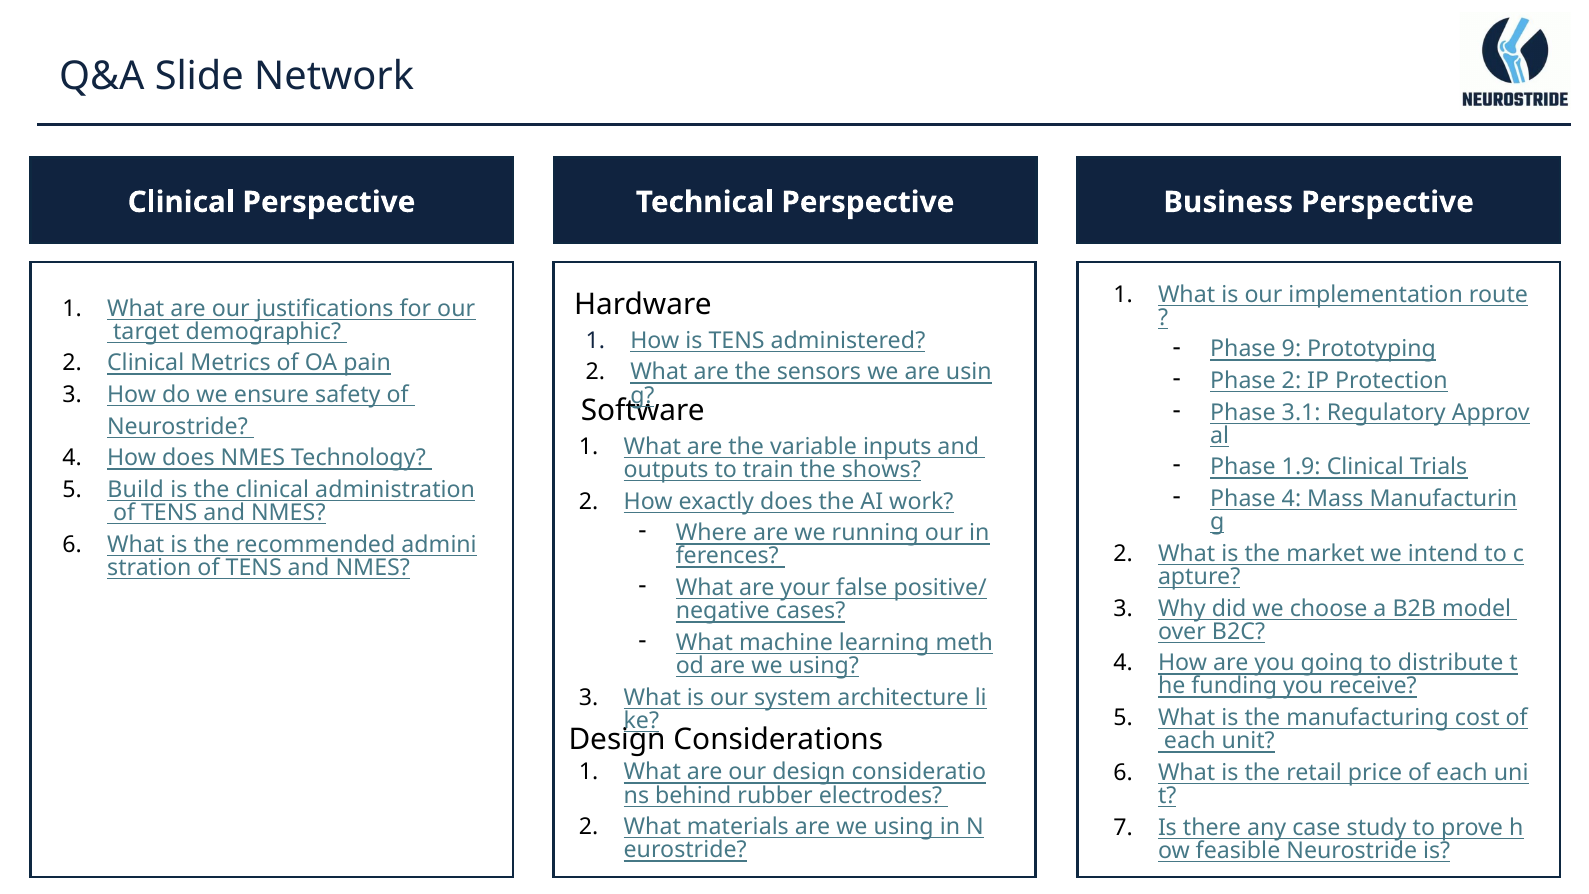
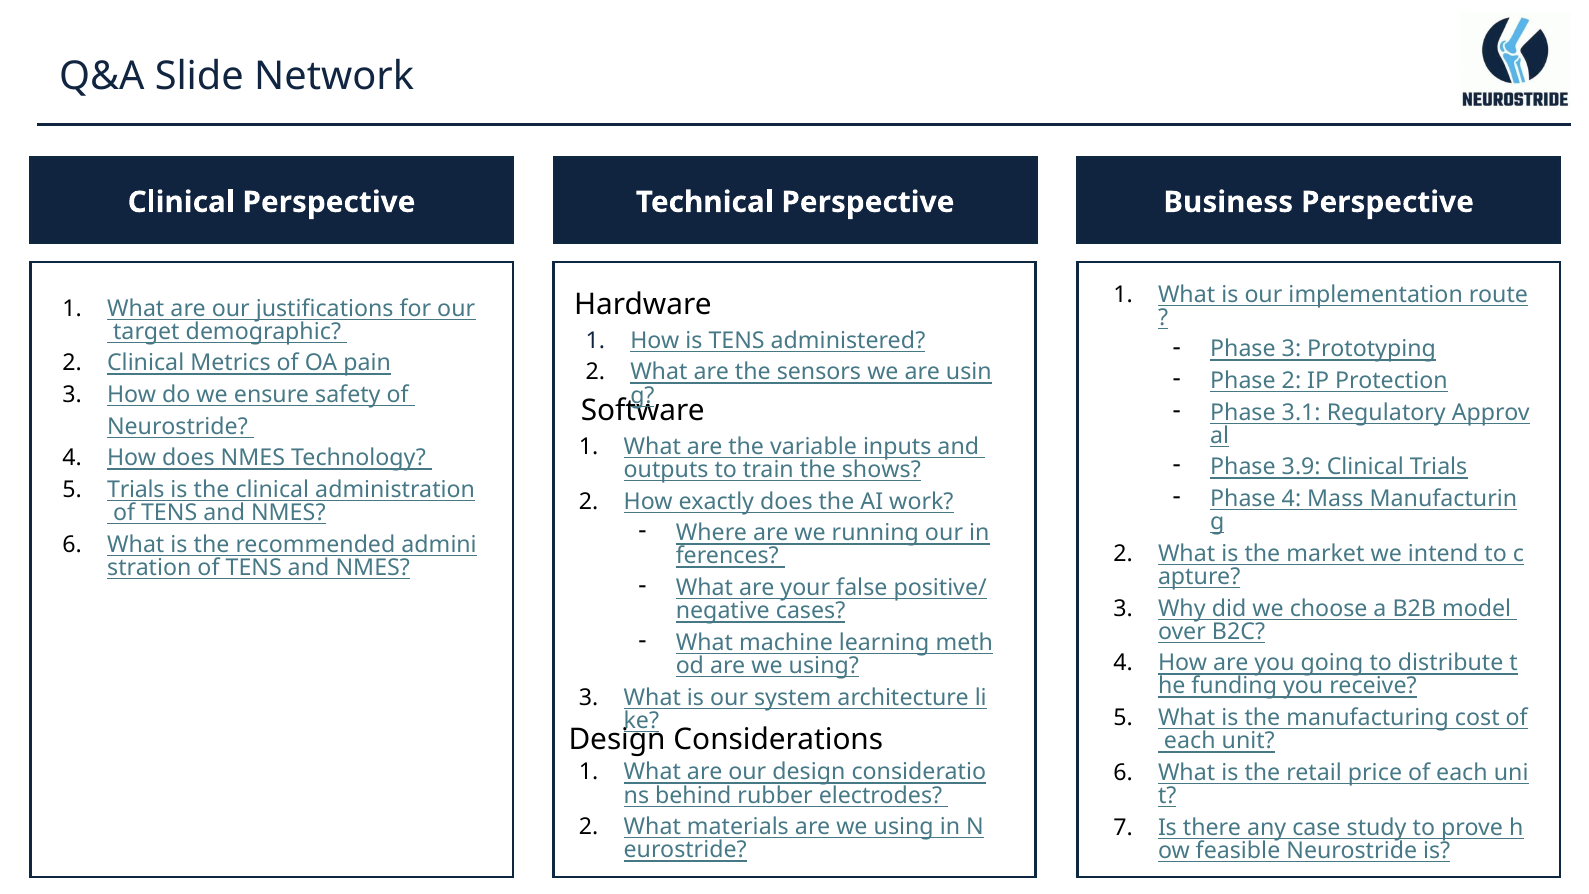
Phase 9: 9 -> 3
1.9: 1.9 -> 3.9
Build at (136, 490): Build -> Trials
